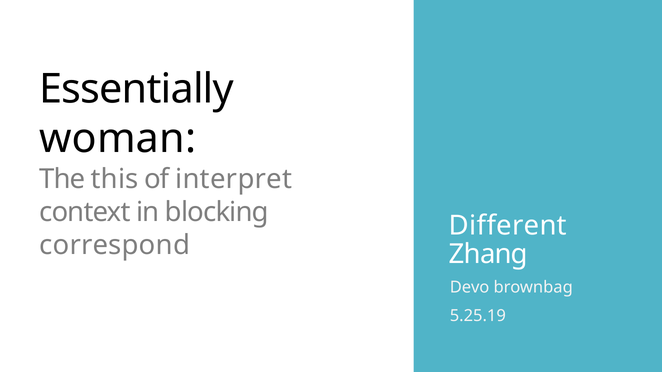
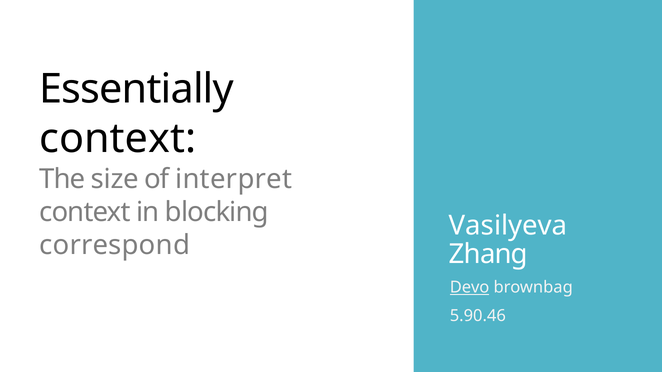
woman at (118, 139): woman -> context
this: this -> size
Different: Different -> Vasilyeva
Devo underline: none -> present
5.25.19: 5.25.19 -> 5.90.46
